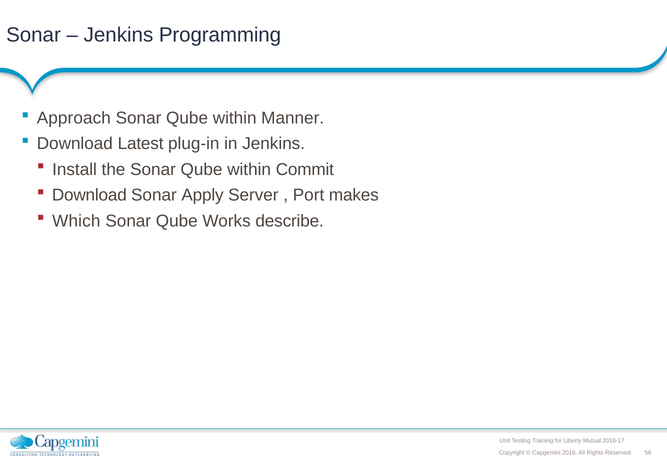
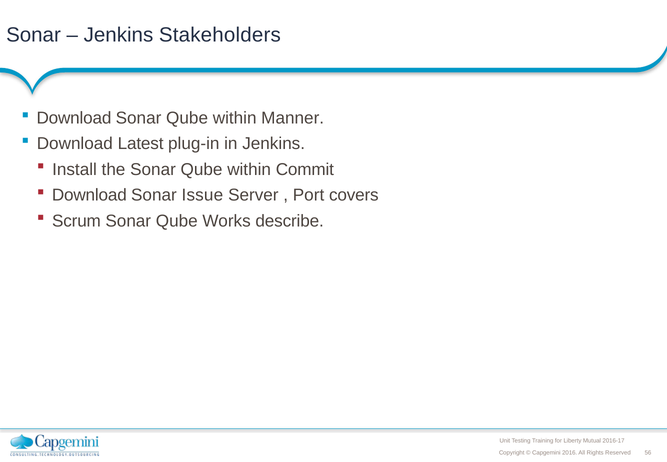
Programming: Programming -> Stakeholders
Approach at (74, 118): Approach -> Download
Apply: Apply -> Issue
makes: makes -> covers
Which: Which -> Scrum
